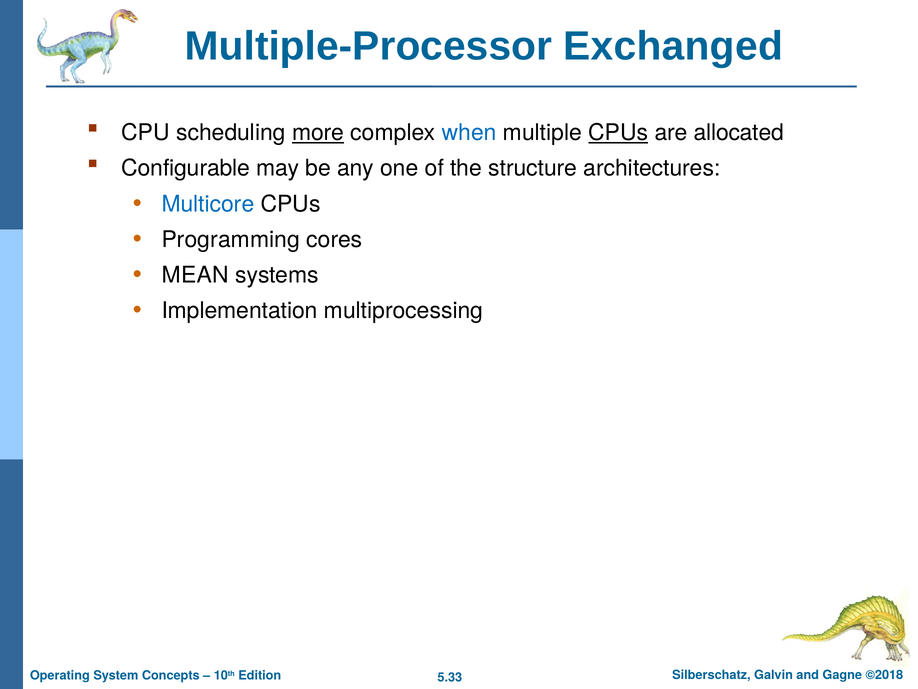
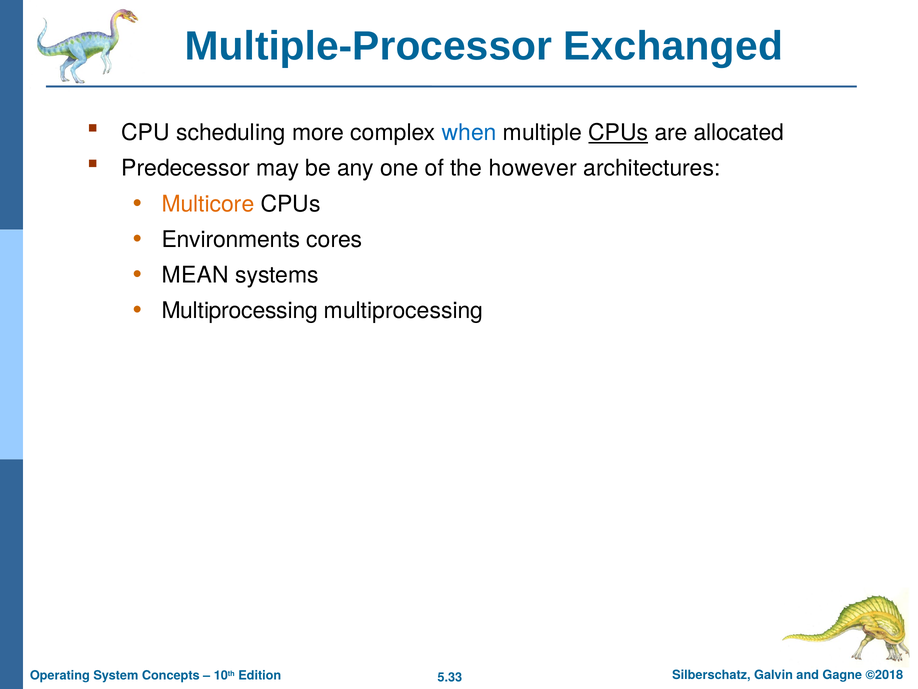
more underline: present -> none
Configurable: Configurable -> Predecessor
structure: structure -> however
Multicore colour: blue -> orange
Programming: Programming -> Environments
Implementation at (240, 310): Implementation -> Multiprocessing
